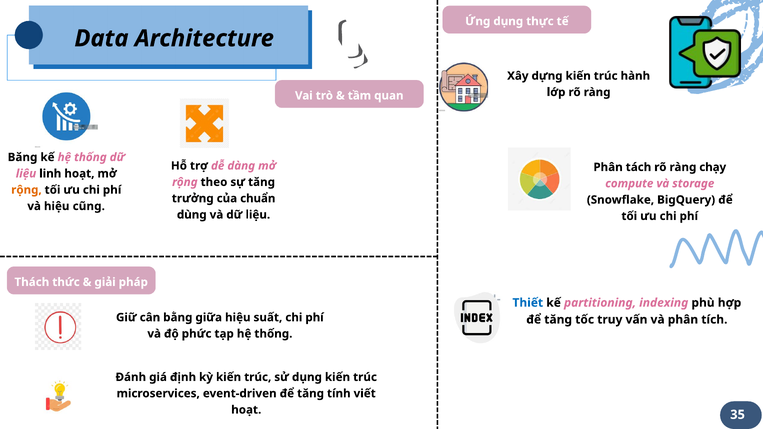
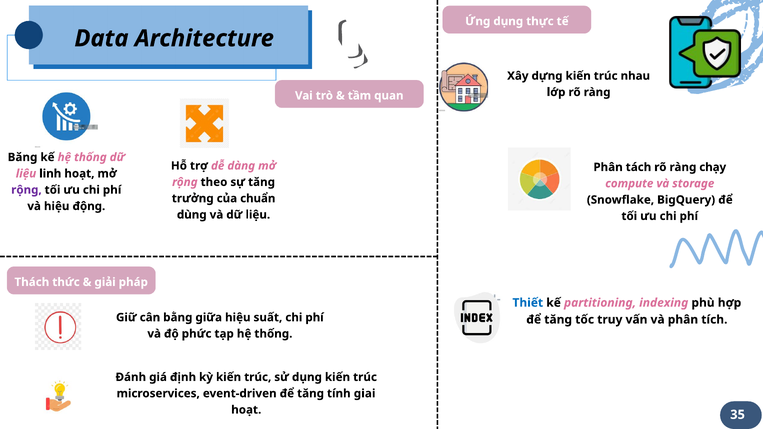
hành: hành -> nhau
rộng at (26, 190) colour: orange -> purple
cũng: cũng -> động
viết: viết -> giai
